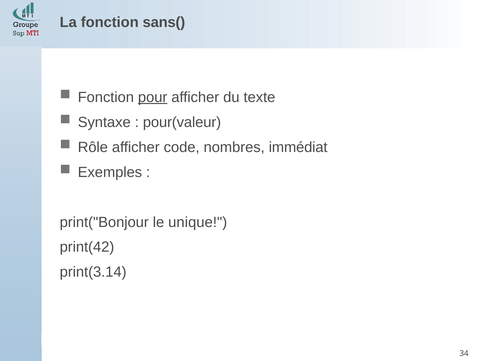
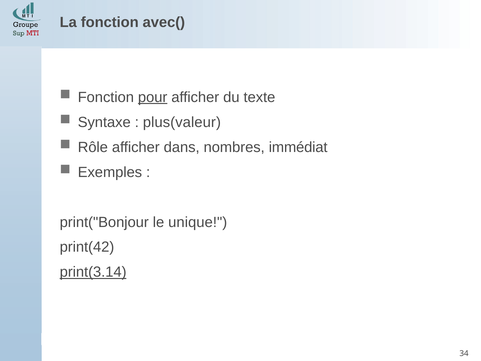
sans(: sans( -> avec(
pour(valeur: pour(valeur -> plus(valeur
code: code -> dans
print(3.14 underline: none -> present
